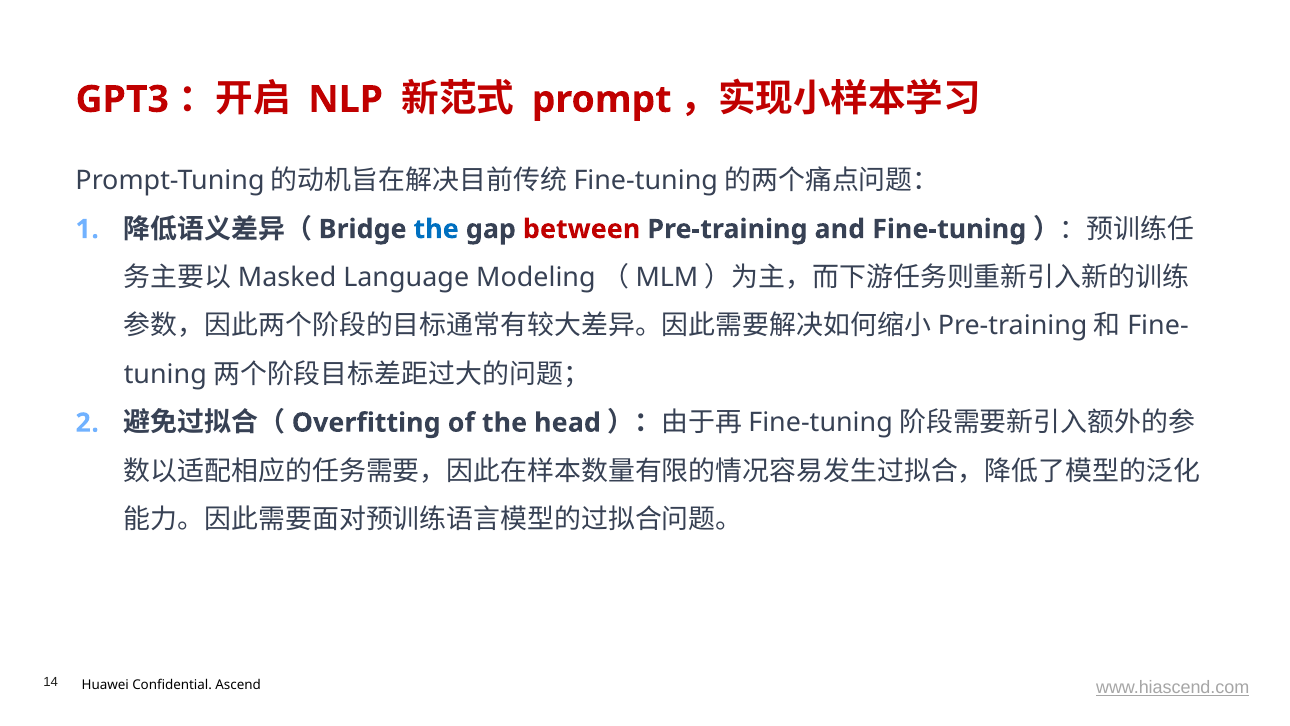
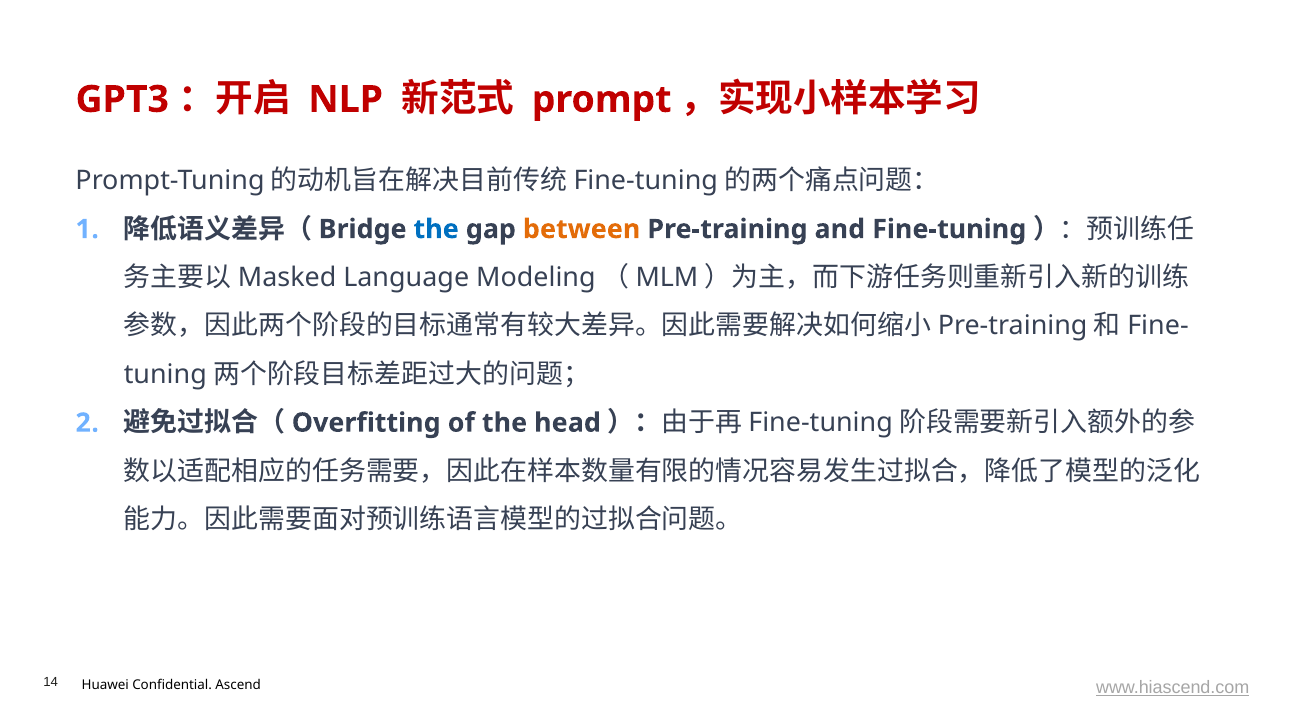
between colour: red -> orange
